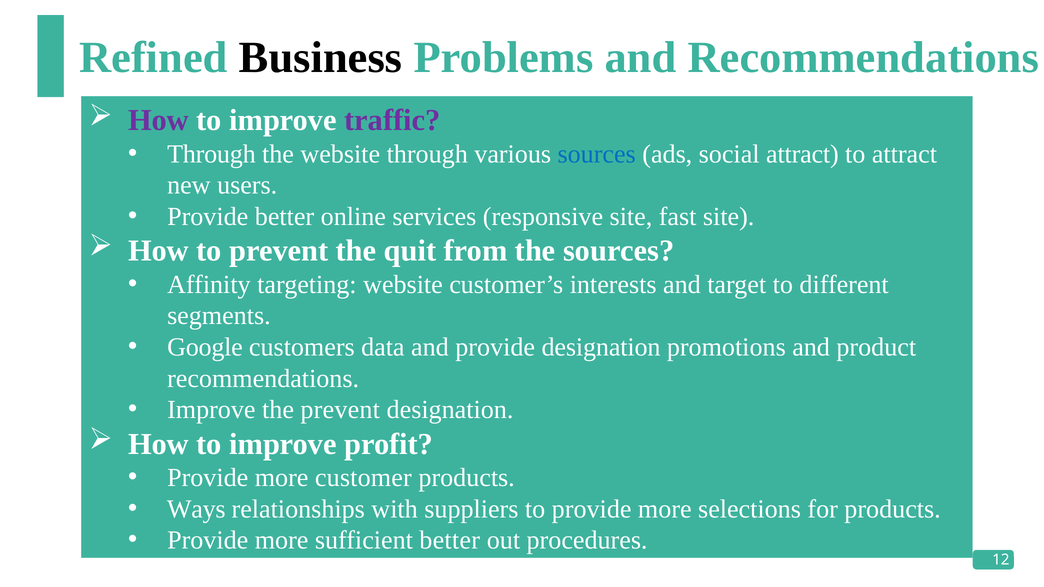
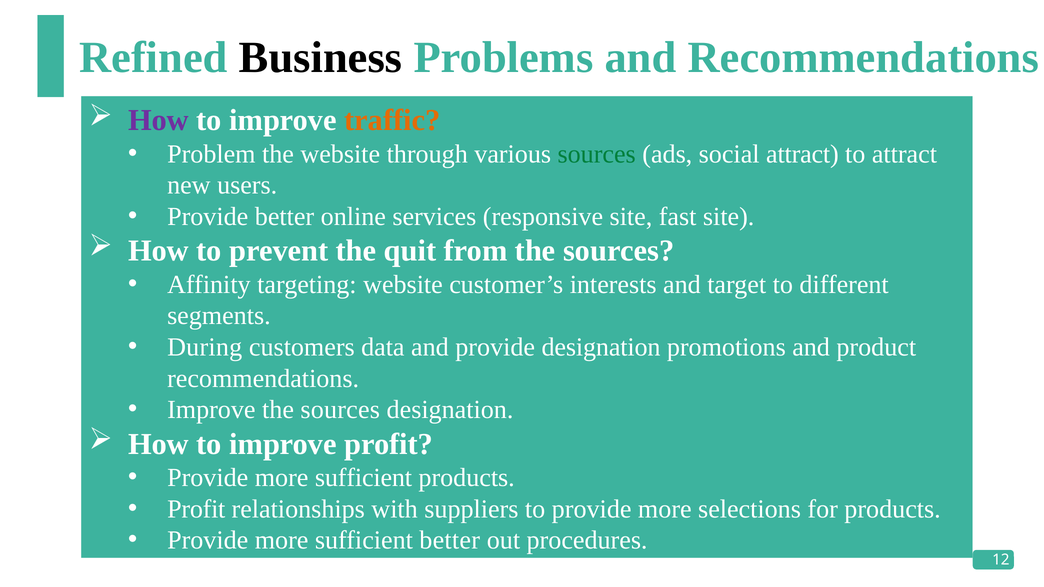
traffic colour: purple -> orange
Through at (211, 154): Through -> Problem
sources at (597, 154) colour: blue -> green
Google: Google -> During
Improve the prevent: prevent -> sources
customer at (363, 478): customer -> sufficient
Ways at (196, 509): Ways -> Profit
